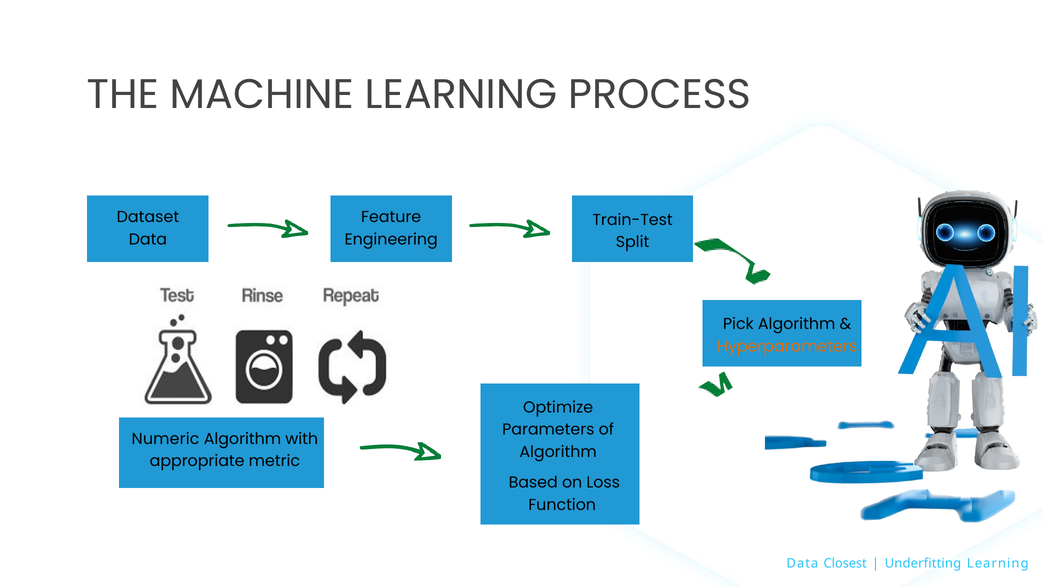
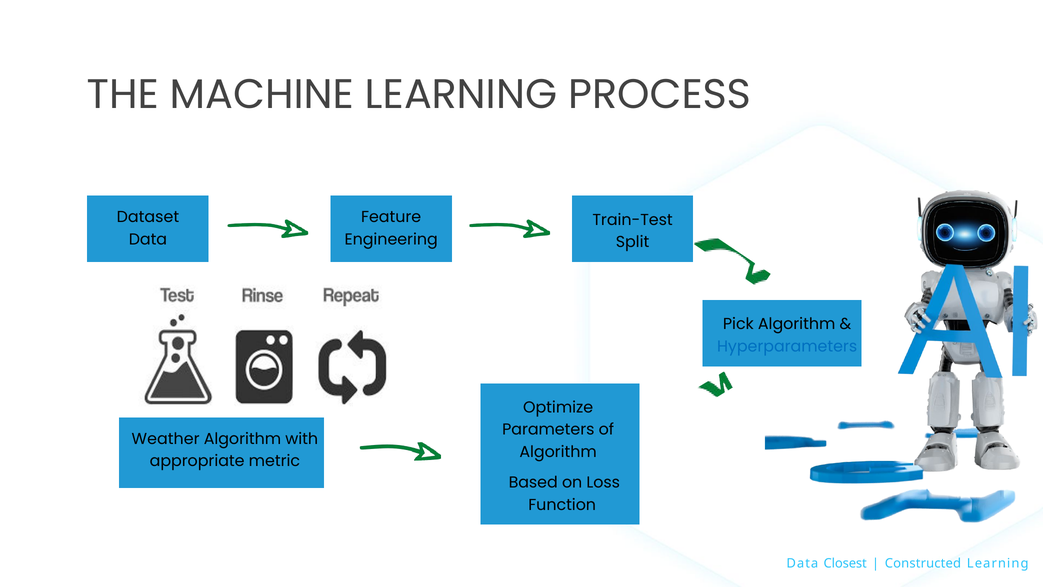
Hyperparameters colour: orange -> blue
Numeric: Numeric -> Weather
Underfitting: Underfitting -> Constructed
